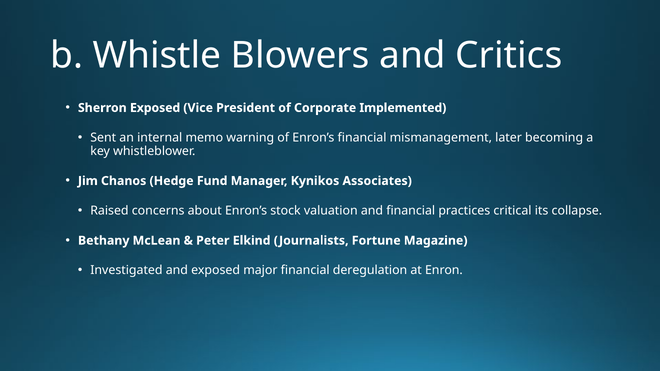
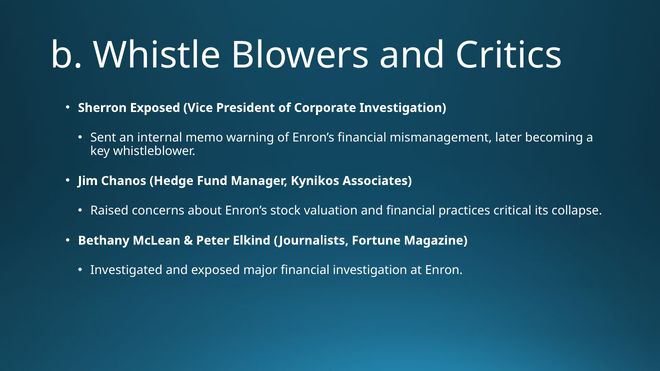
Corporate Implemented: Implemented -> Investigation
financial deregulation: deregulation -> investigation
